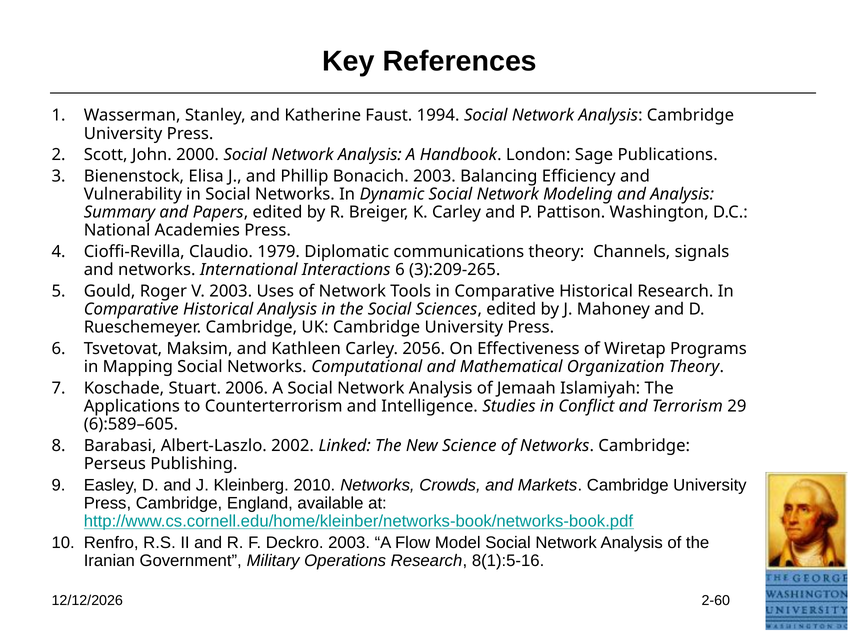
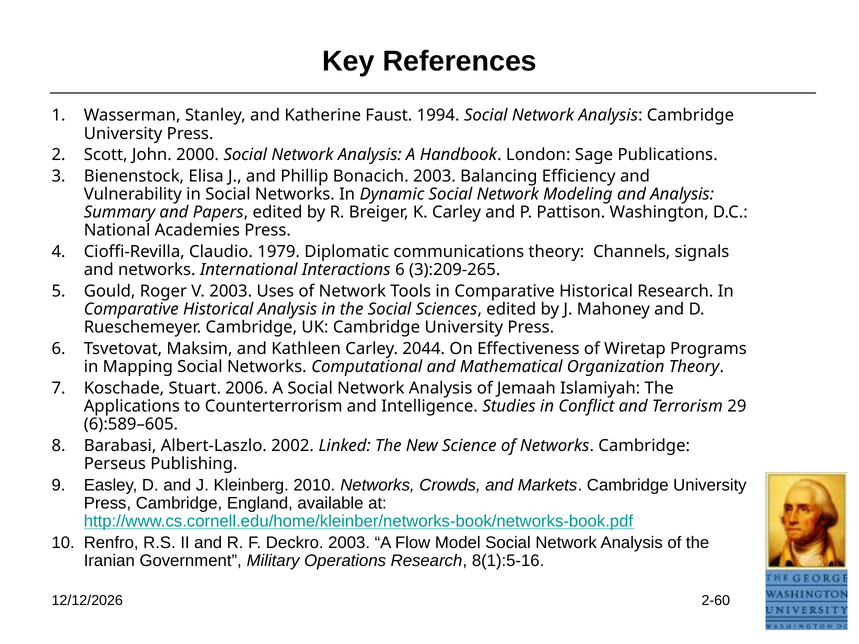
2056: 2056 -> 2044
